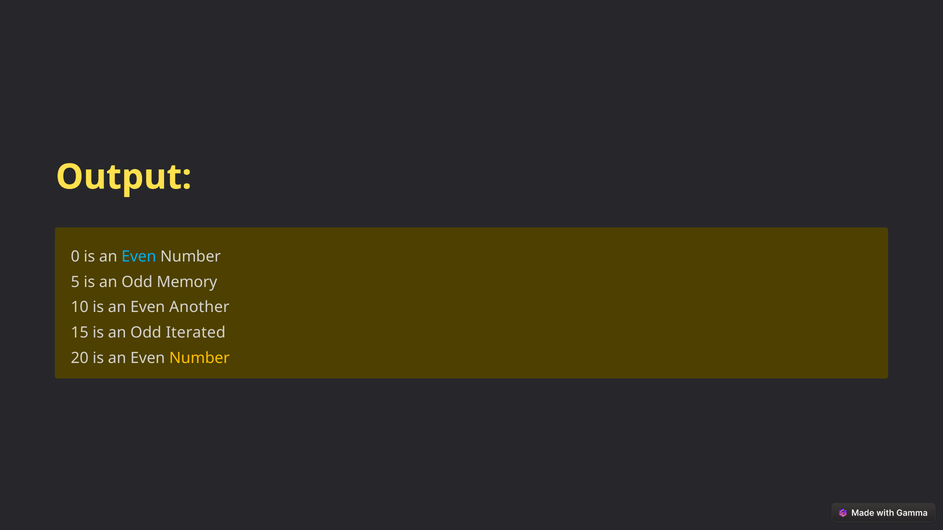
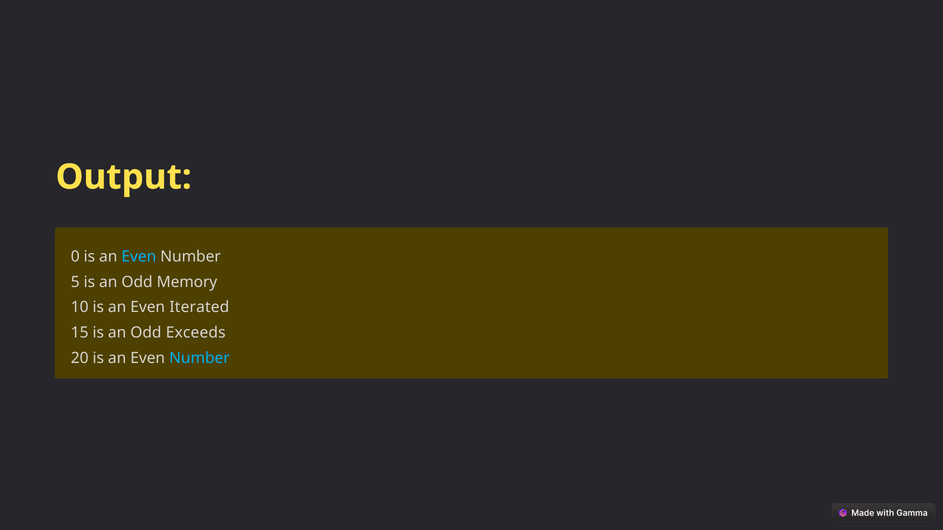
Another: Another -> Iterated
Iterated: Iterated -> Exceeds
Number at (199, 358) colour: yellow -> light blue
